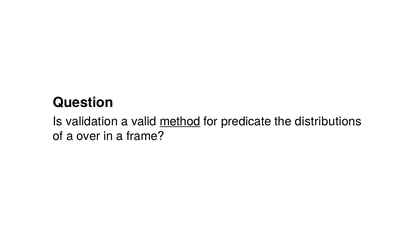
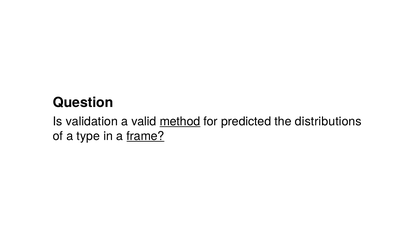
predicate: predicate -> predicted
over: over -> type
frame underline: none -> present
